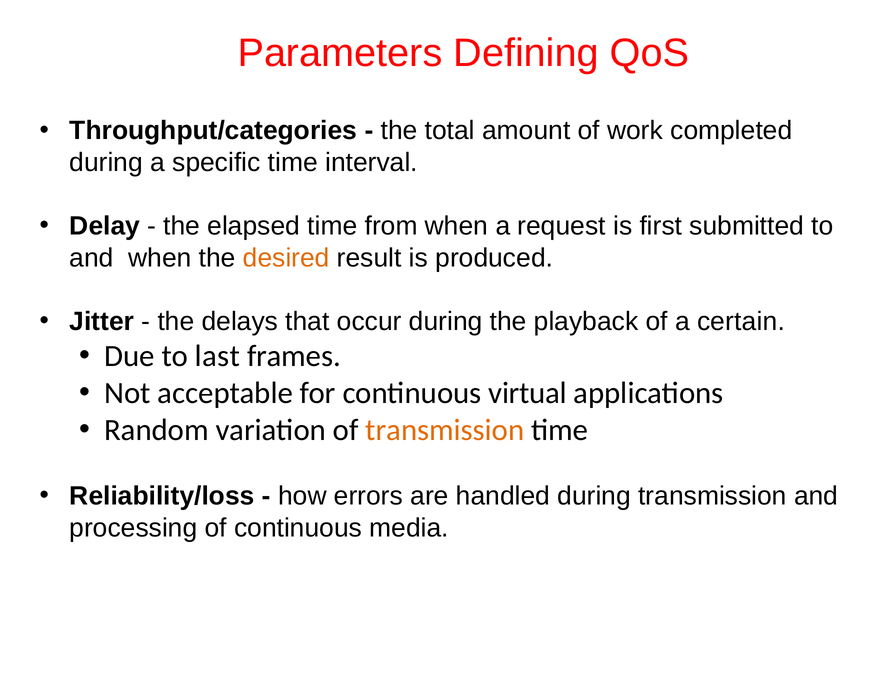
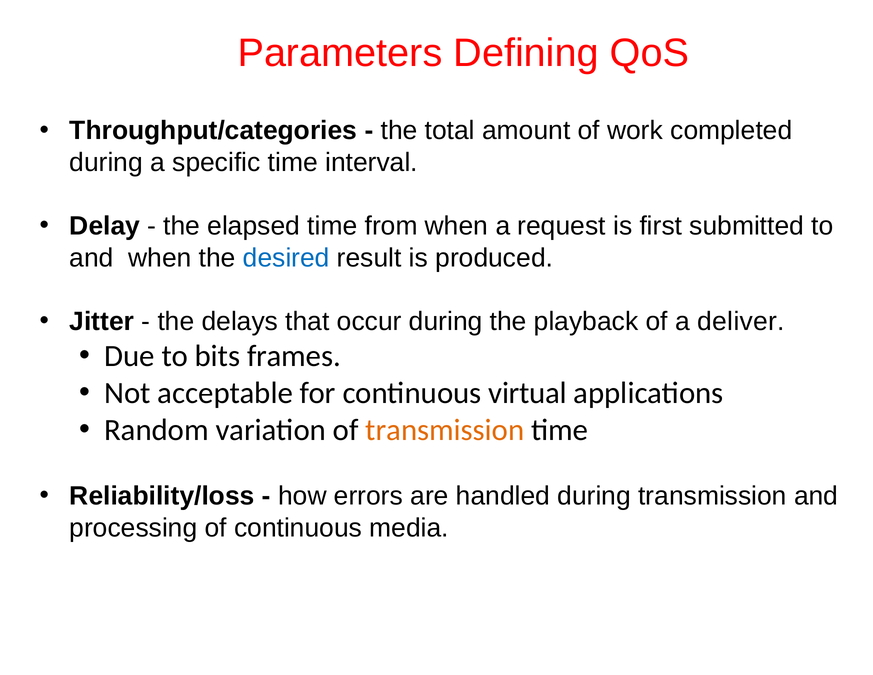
desired colour: orange -> blue
certain: certain -> deliver
last: last -> bits
